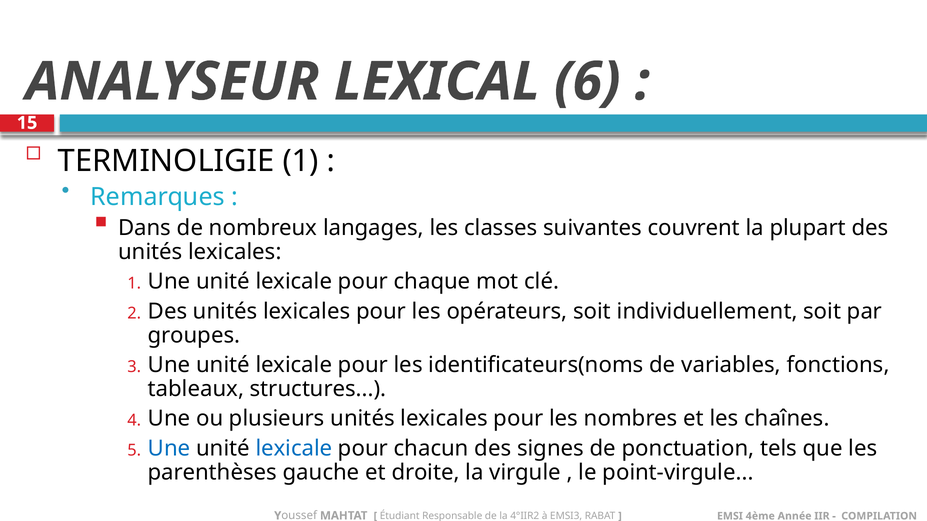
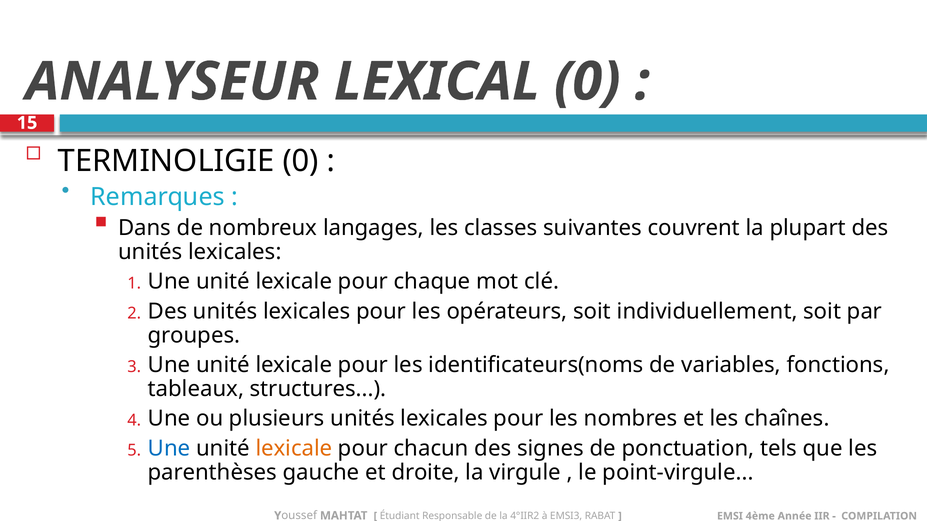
LEXICAL 6: 6 -> 0
TERMINOLIGIE 1: 1 -> 0
lexicale at (294, 449) colour: blue -> orange
